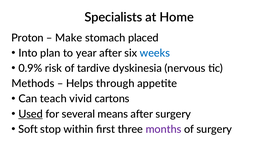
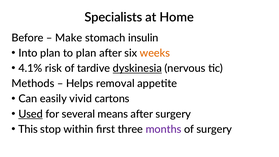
Proton: Proton -> Before
placed: placed -> insulin
to year: year -> plan
weeks colour: blue -> orange
0.9%: 0.9% -> 4.1%
dyskinesia underline: none -> present
through: through -> removal
teach: teach -> easily
Soft: Soft -> This
